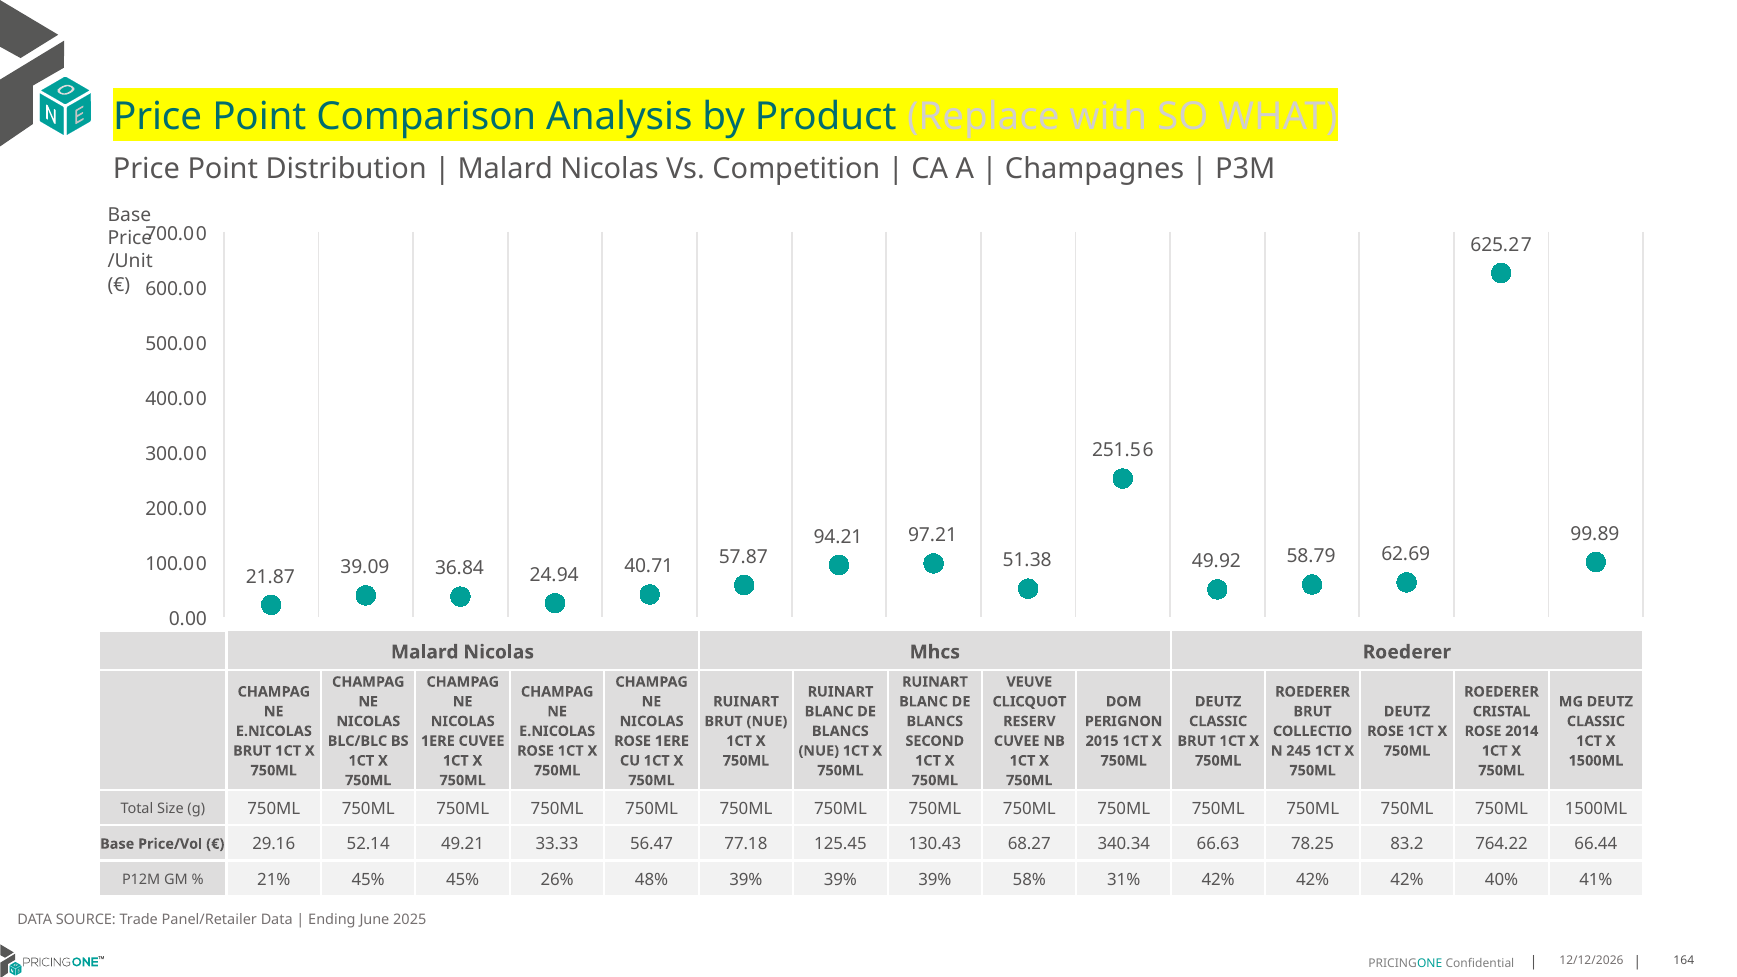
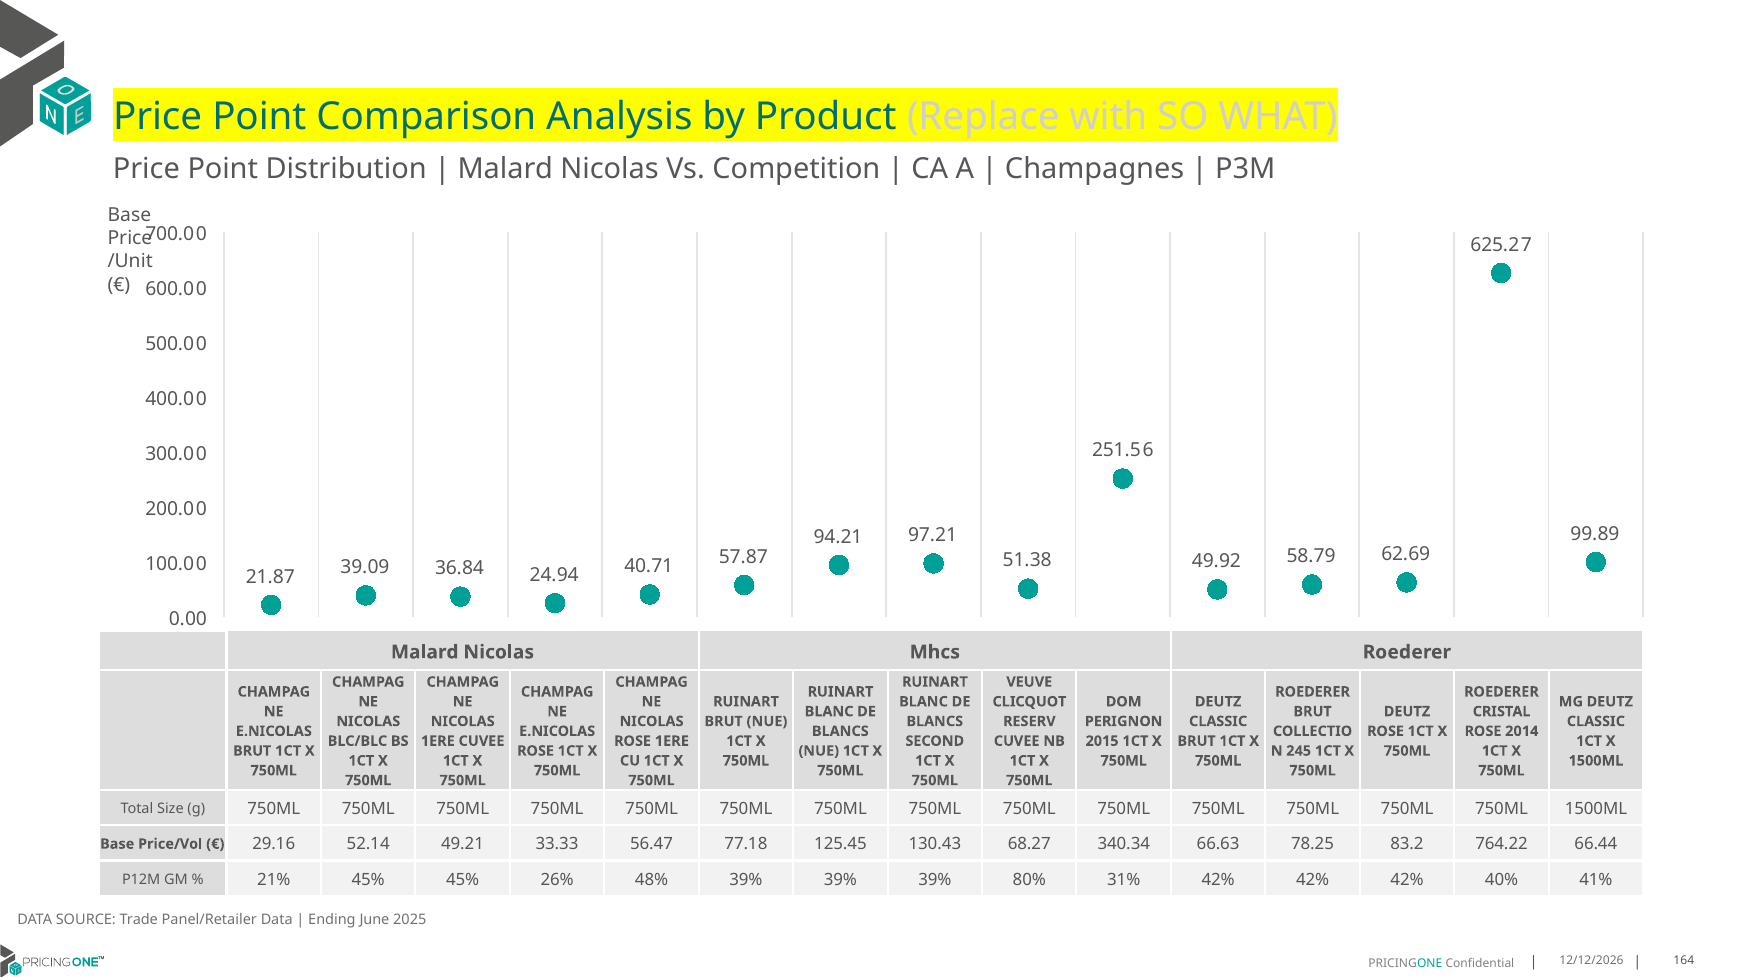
58%: 58% -> 80%
